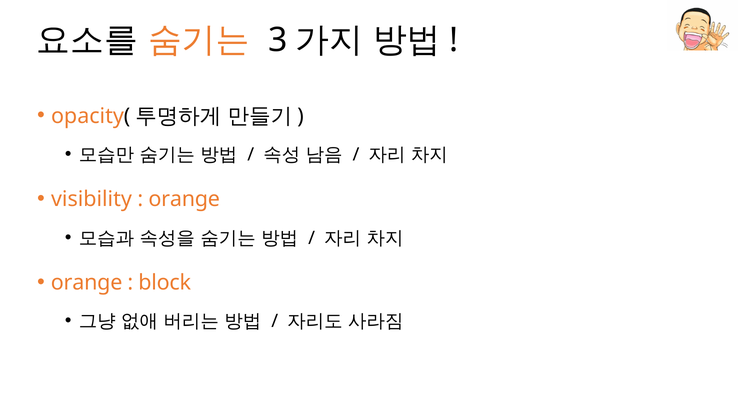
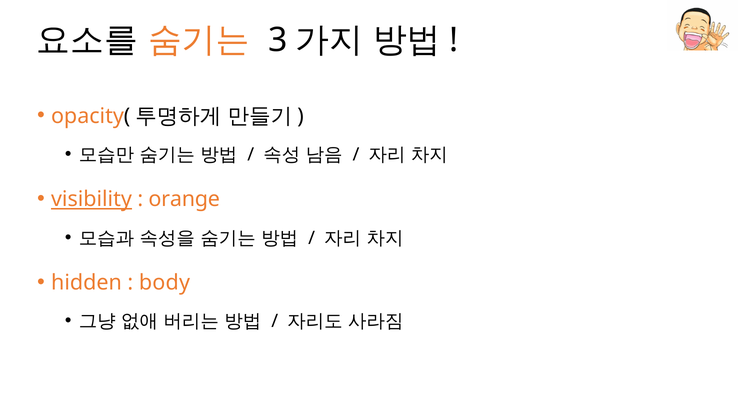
visibility underline: none -> present
orange at (87, 283): orange -> hidden
block: block -> body
